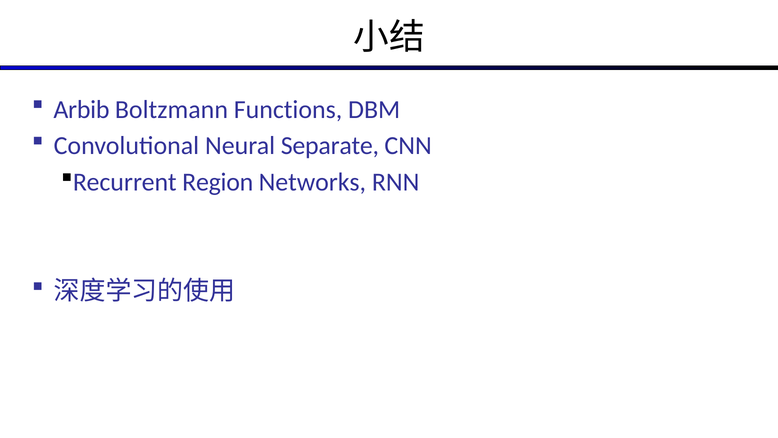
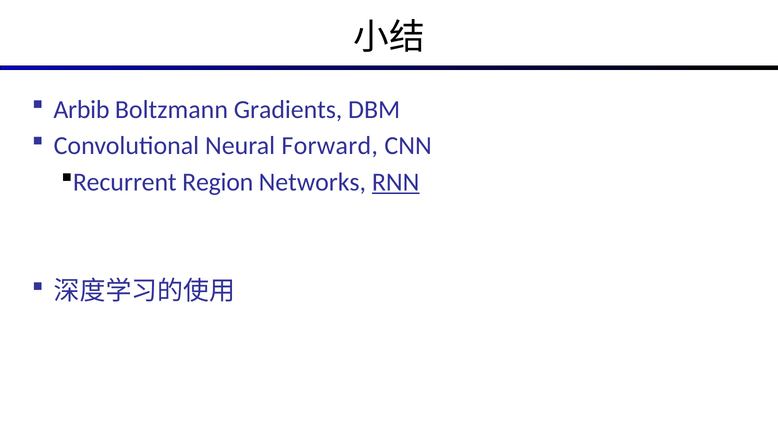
Functions: Functions -> Gradients
Separate: Separate -> Forward
RNN underline: none -> present
